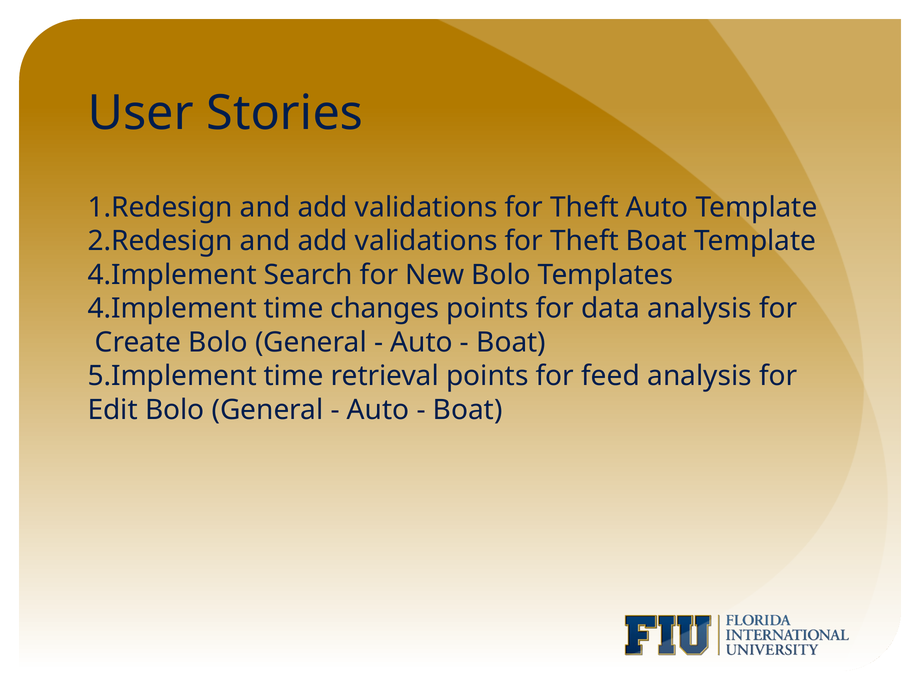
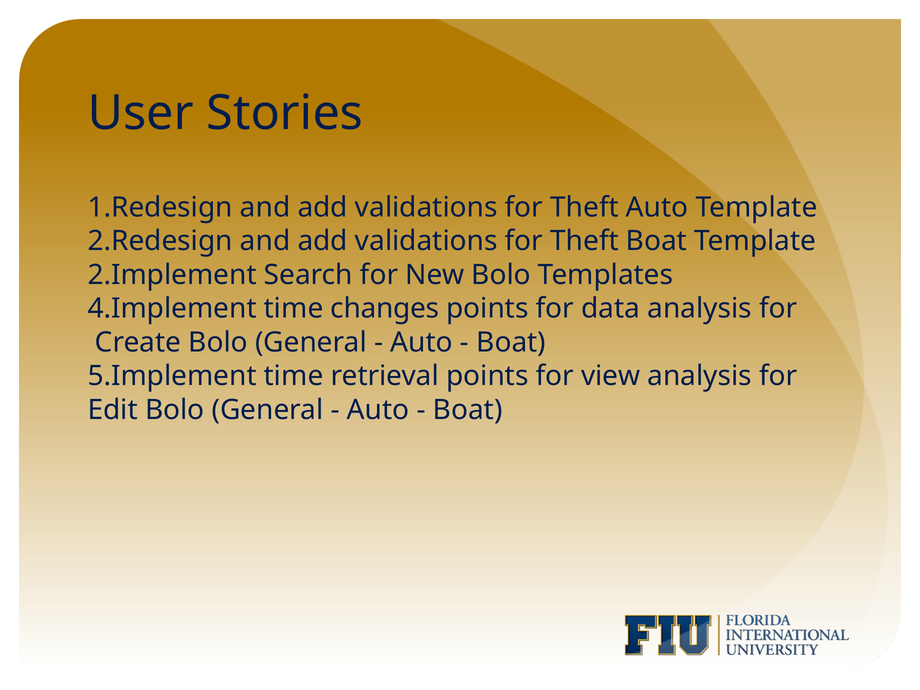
4.Implement at (172, 275): 4.Implement -> 2.Implement
feed: feed -> view
